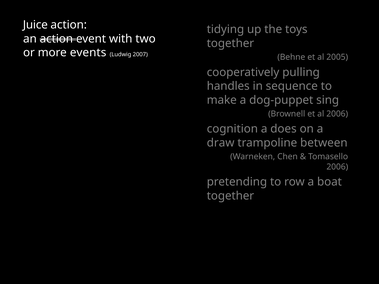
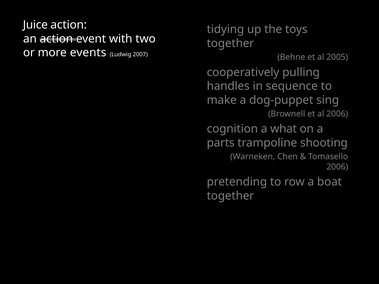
does: does -> what
draw: draw -> parts
between: between -> shooting
